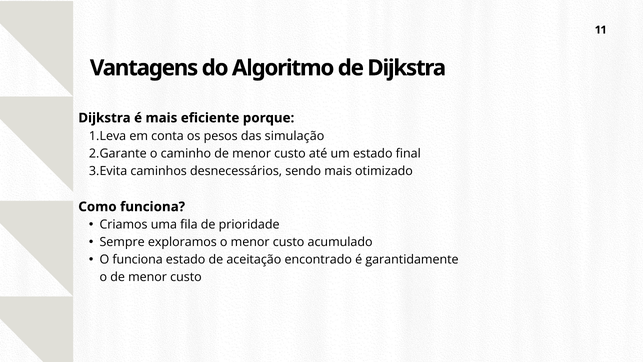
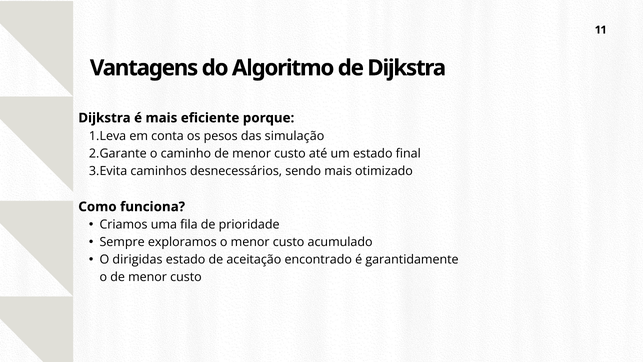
O funciona: funciona -> dirigidas
